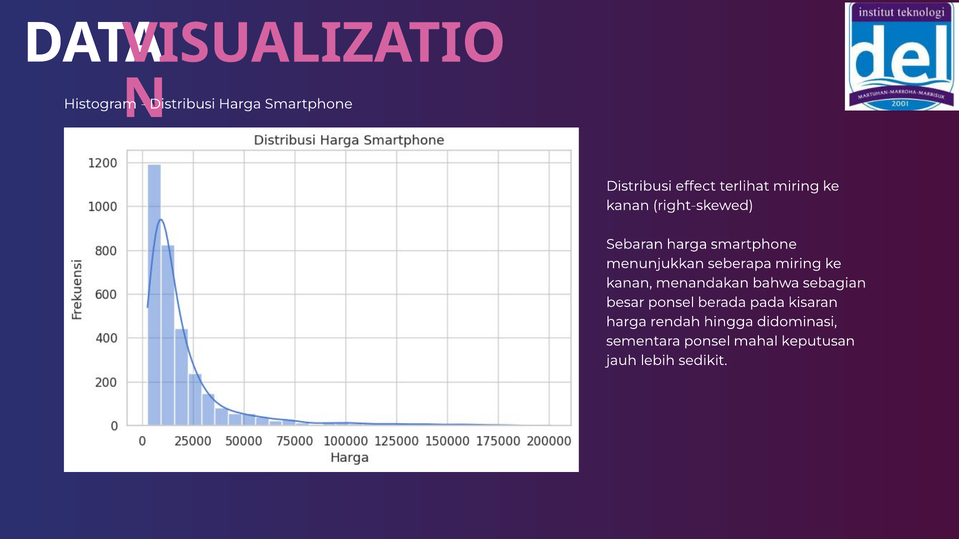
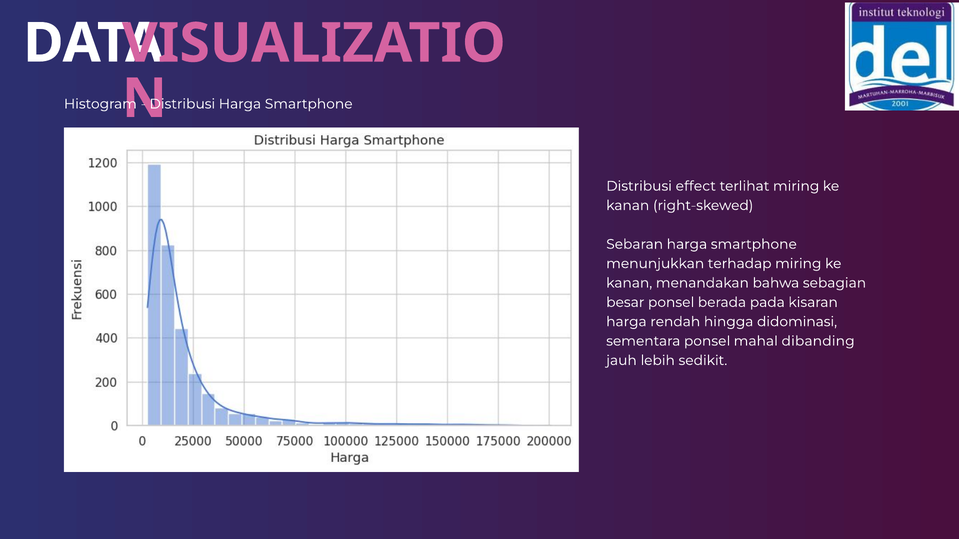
seberapa: seberapa -> terhadap
keputusan: keputusan -> dibanding
